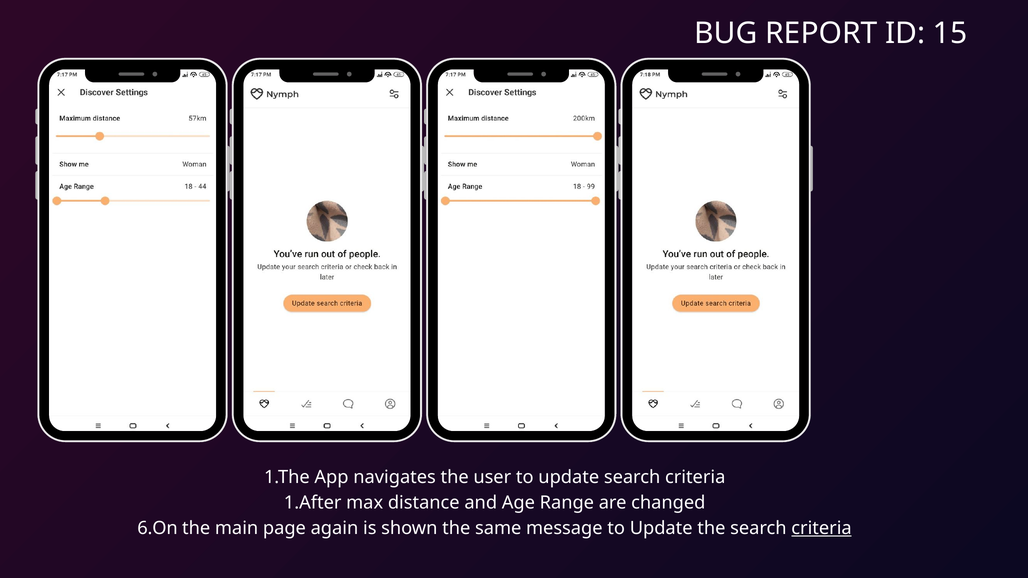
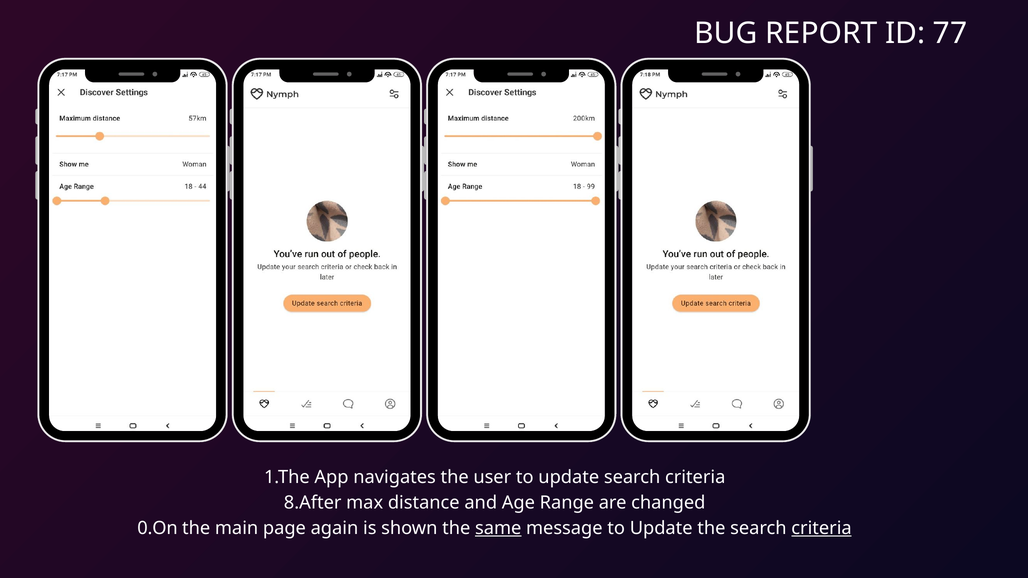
15: 15 -> 77
1.After: 1.After -> 8.After
6.On: 6.On -> 0.On
same underline: none -> present
